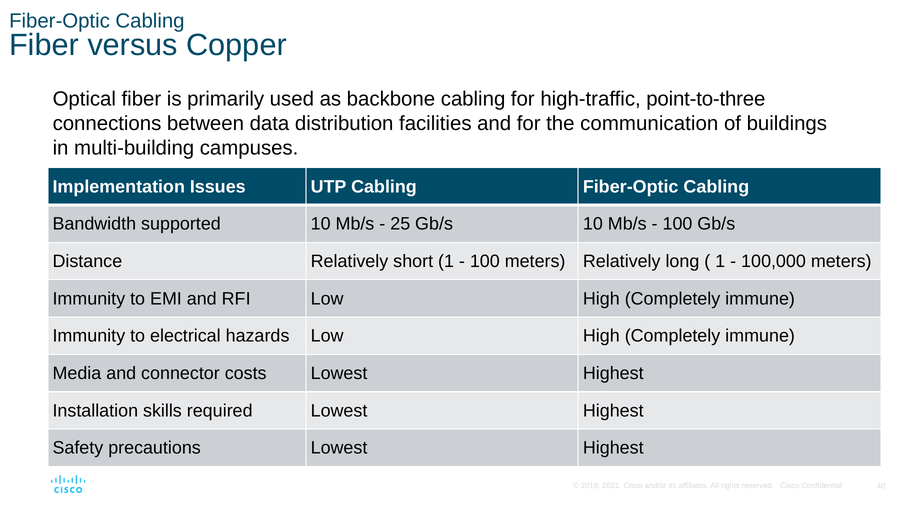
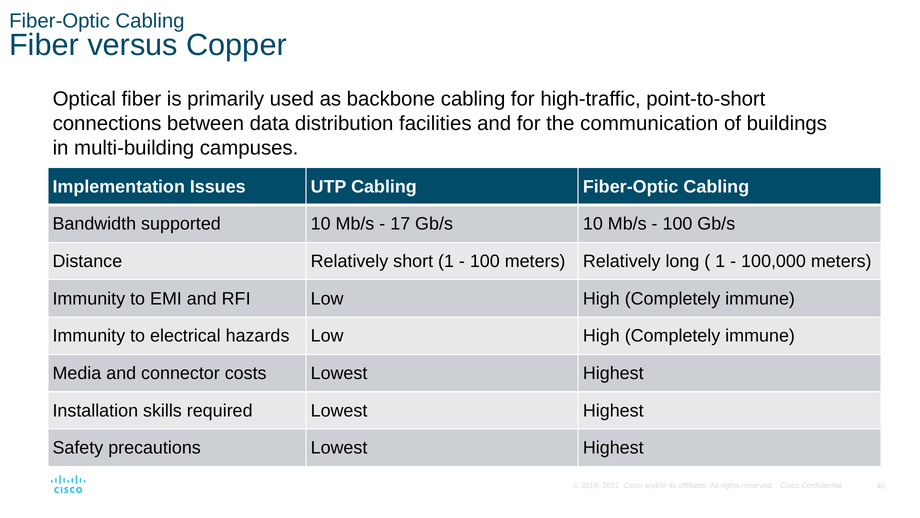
point-to-three: point-to-three -> point-to-short
25: 25 -> 17
